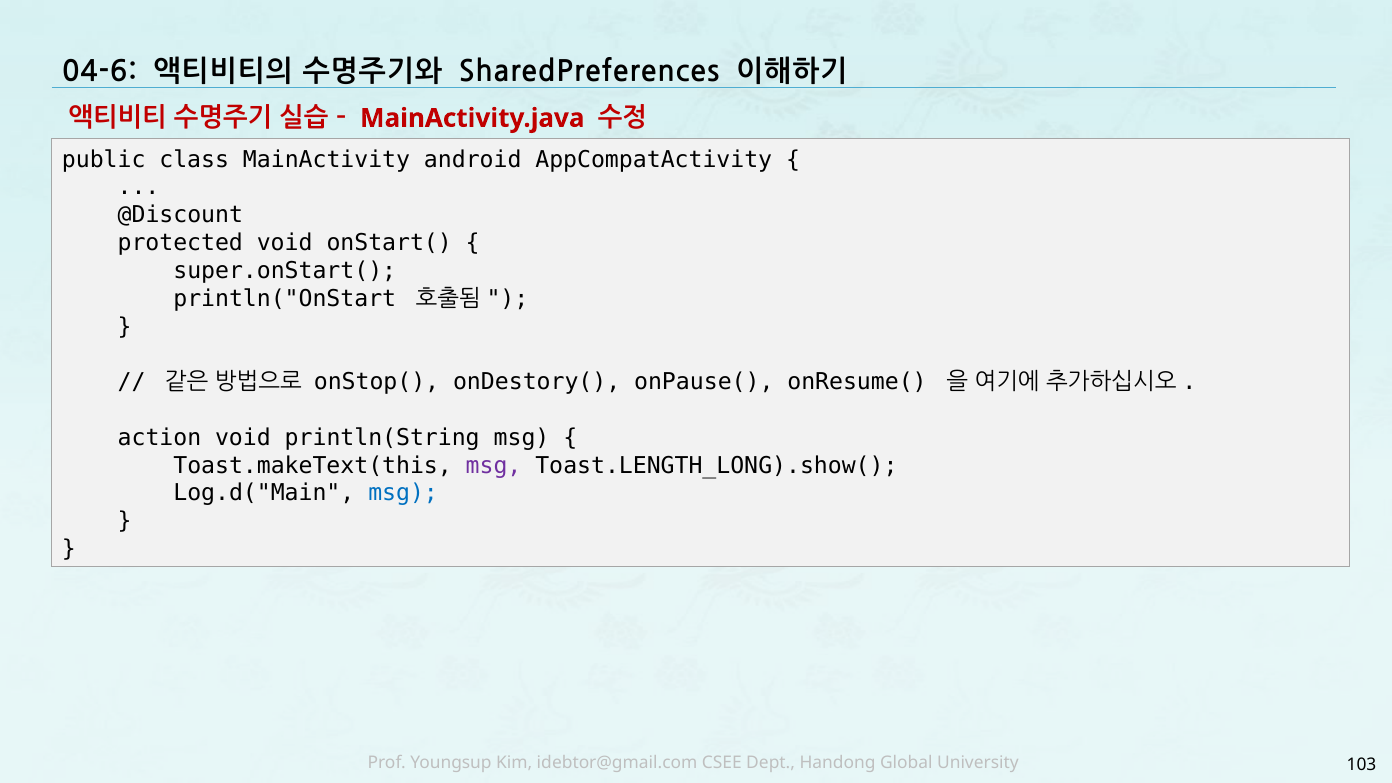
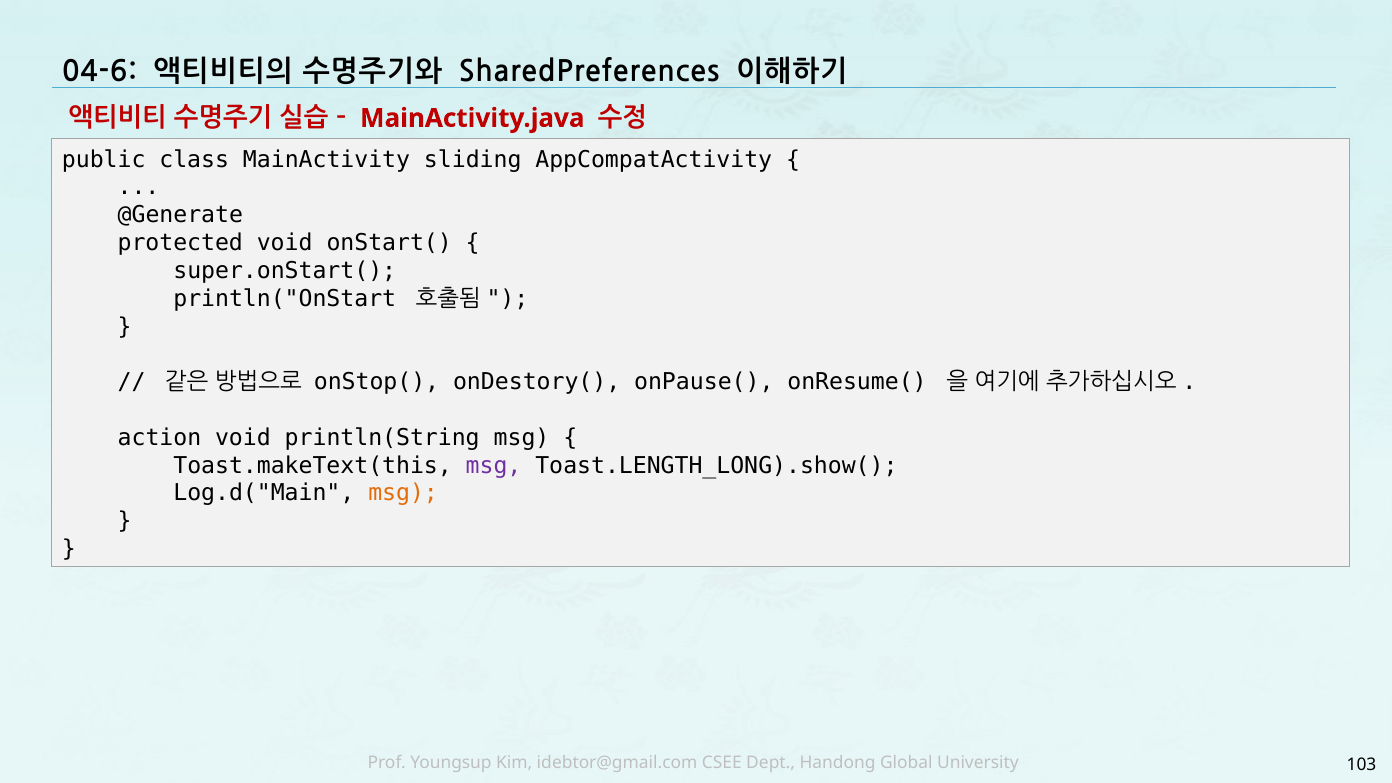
android: android -> sliding
@Discount: @Discount -> @Generate
msg at (403, 493) colour: blue -> orange
